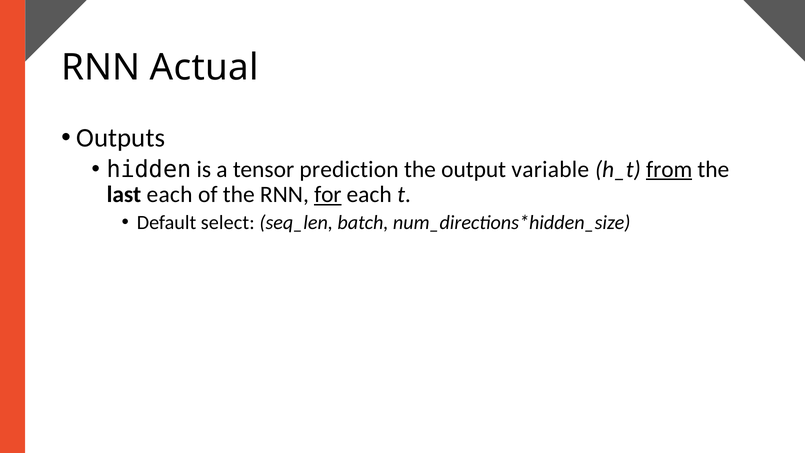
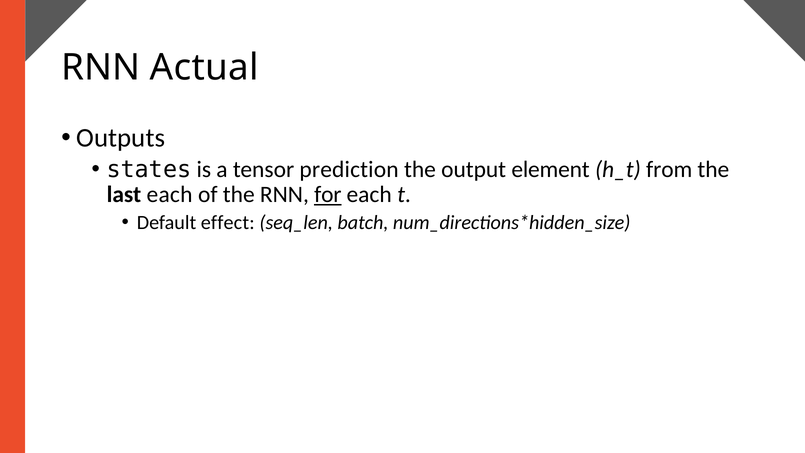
hidden: hidden -> states
variable: variable -> element
from underline: present -> none
select: select -> effect
